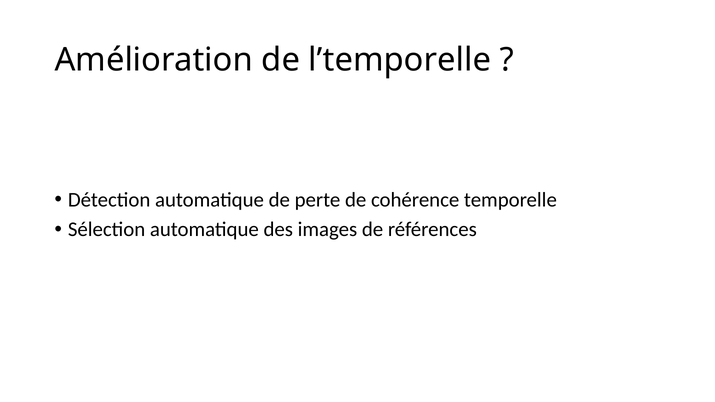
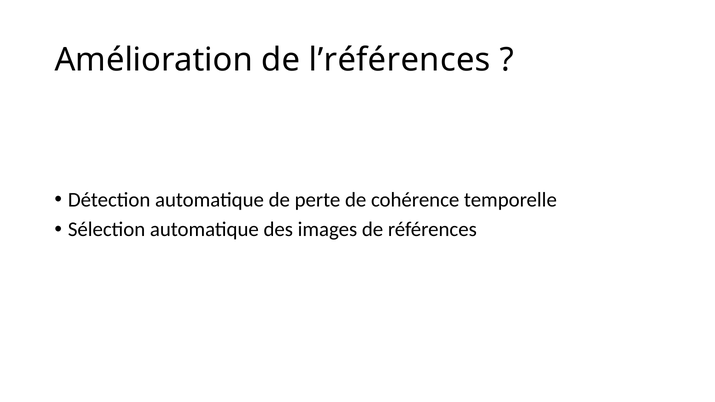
l’temporelle: l’temporelle -> l’références
